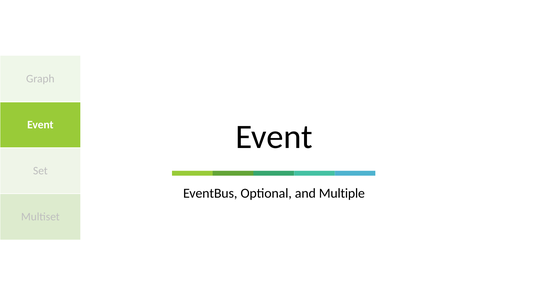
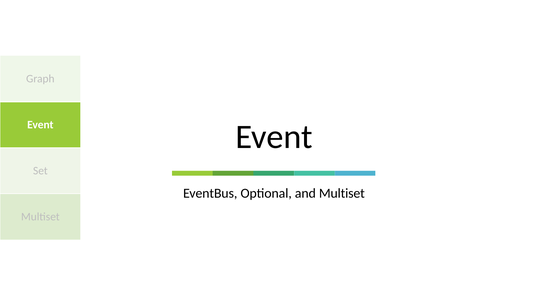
and Multiple: Multiple -> Multiset
